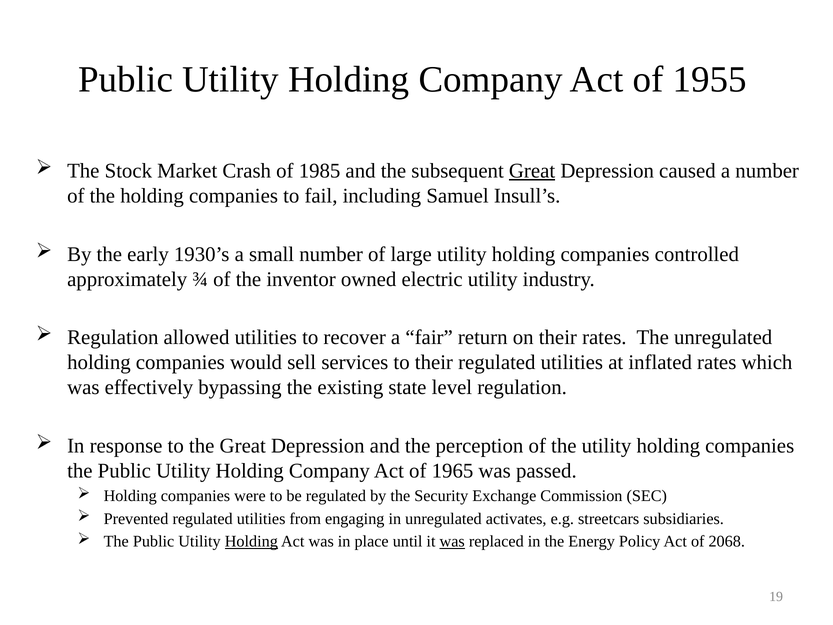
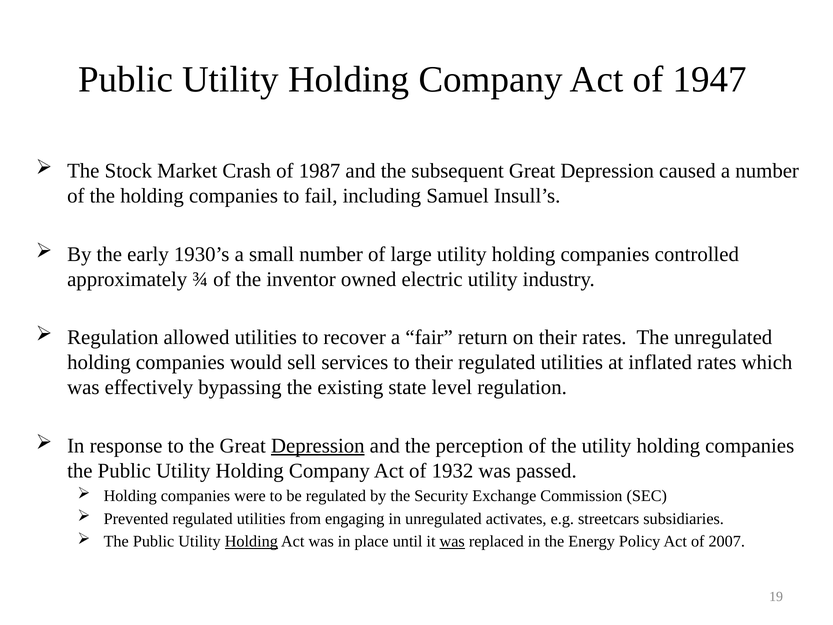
1955: 1955 -> 1947
1985: 1985 -> 1987
Great at (532, 171) underline: present -> none
Depression at (318, 446) underline: none -> present
1965: 1965 -> 1932
2068: 2068 -> 2007
